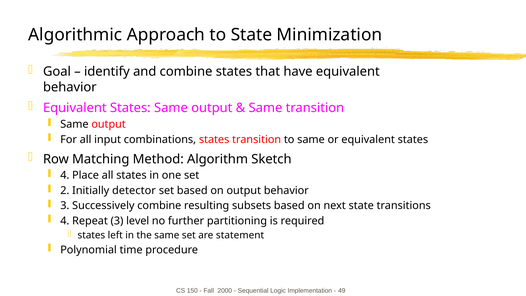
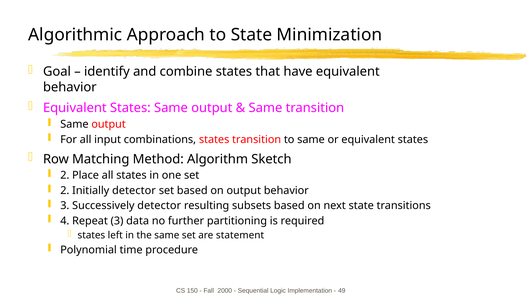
4 at (65, 175): 4 -> 2
Successively combine: combine -> detector
level: level -> data
